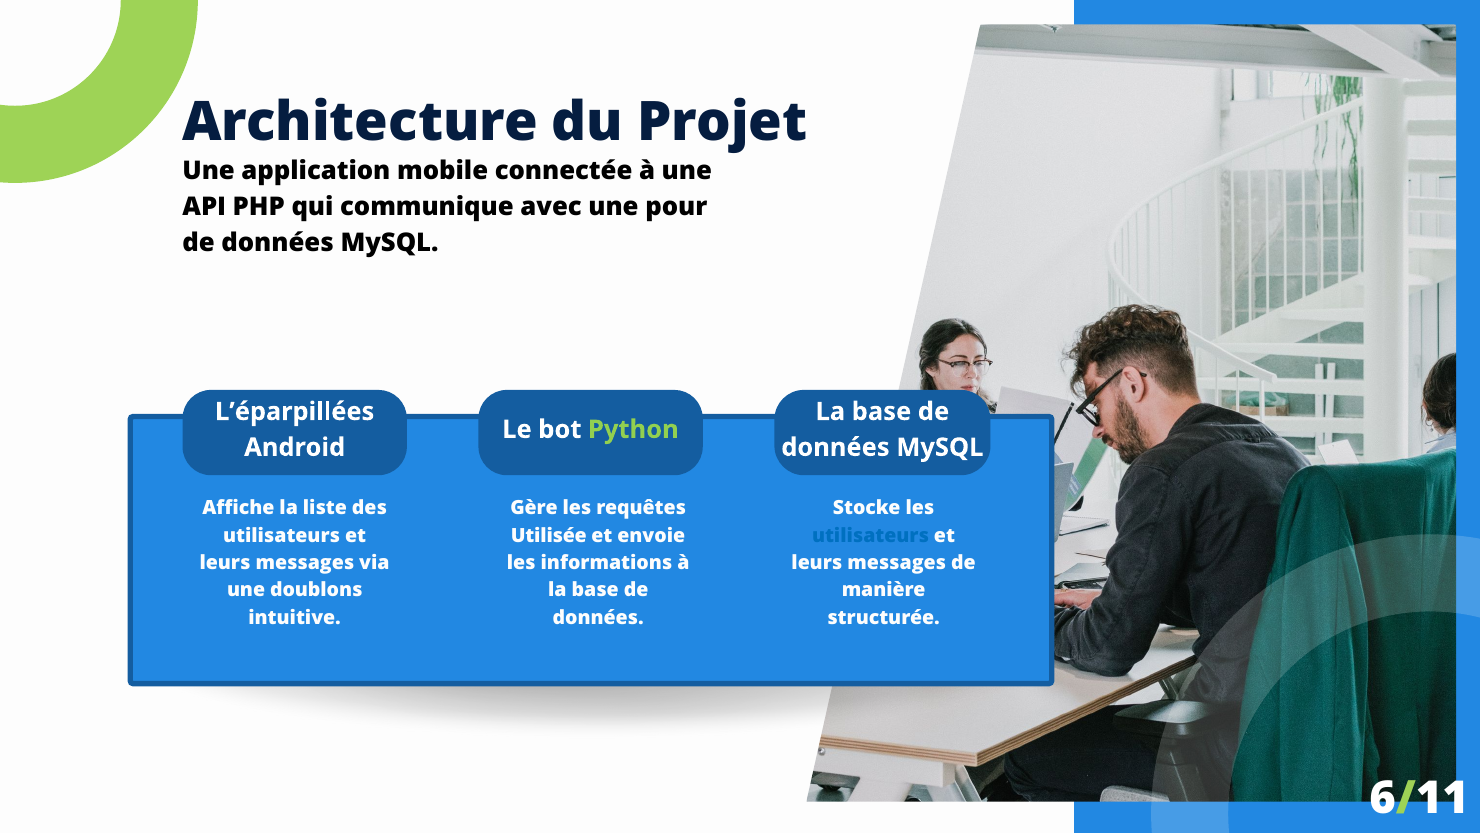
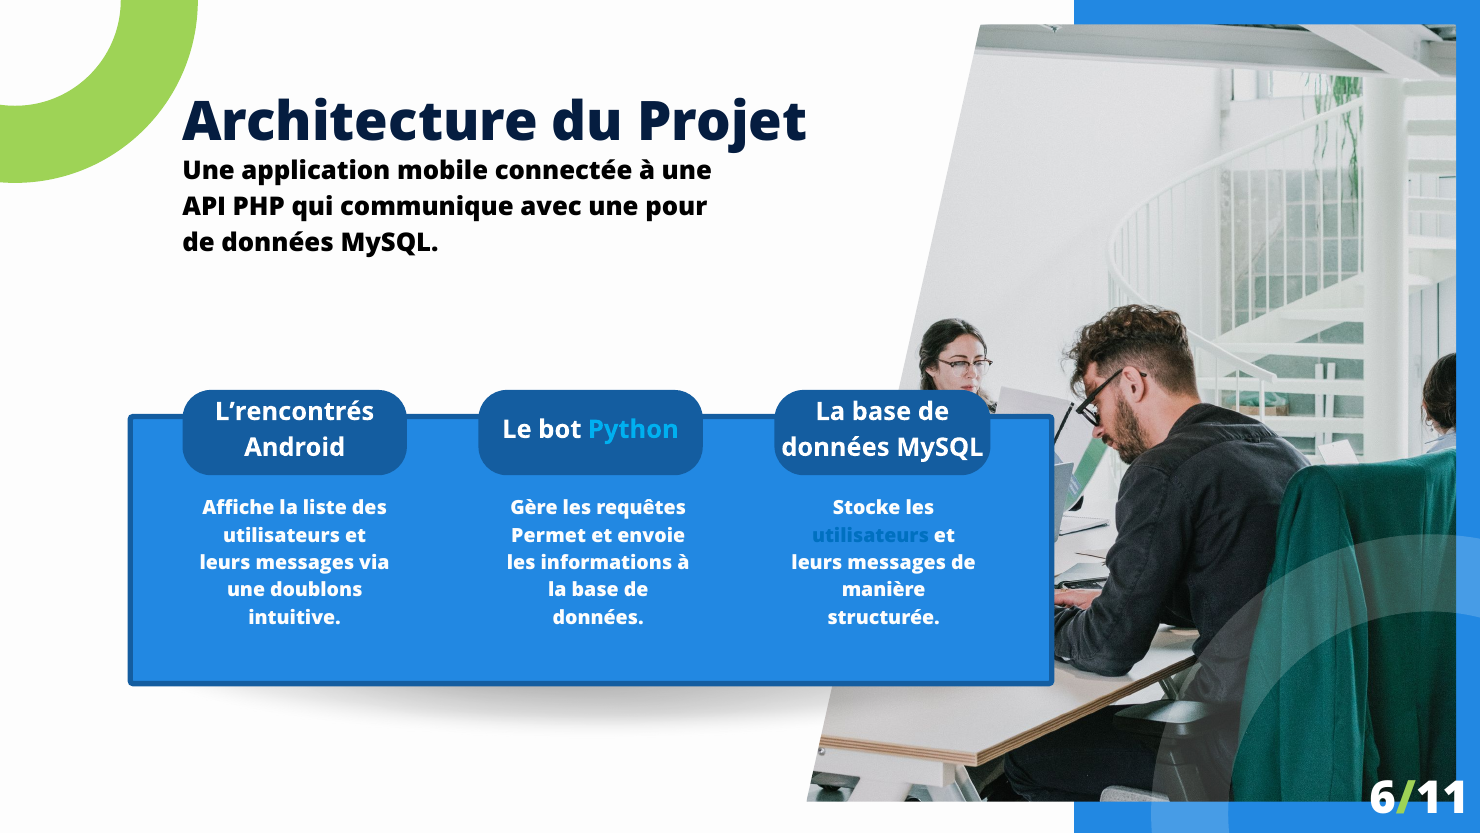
L’éparpillées: L’éparpillées -> L’rencontrés
Python colour: light green -> light blue
Utilisée: Utilisée -> Permet
